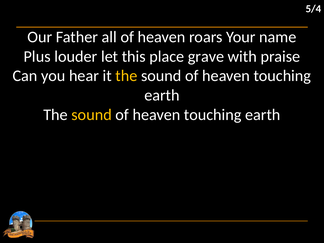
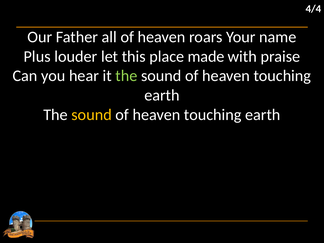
5/4: 5/4 -> 4/4
grave: grave -> made
the at (126, 76) colour: yellow -> light green
